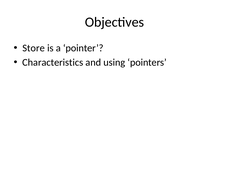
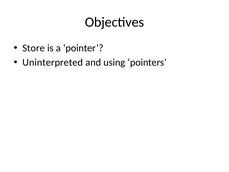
Characteristics: Characteristics -> Uninterpreted
